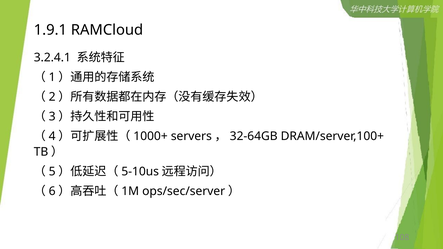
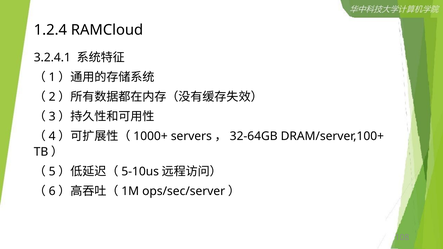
1.9.1: 1.9.1 -> 1.2.4
